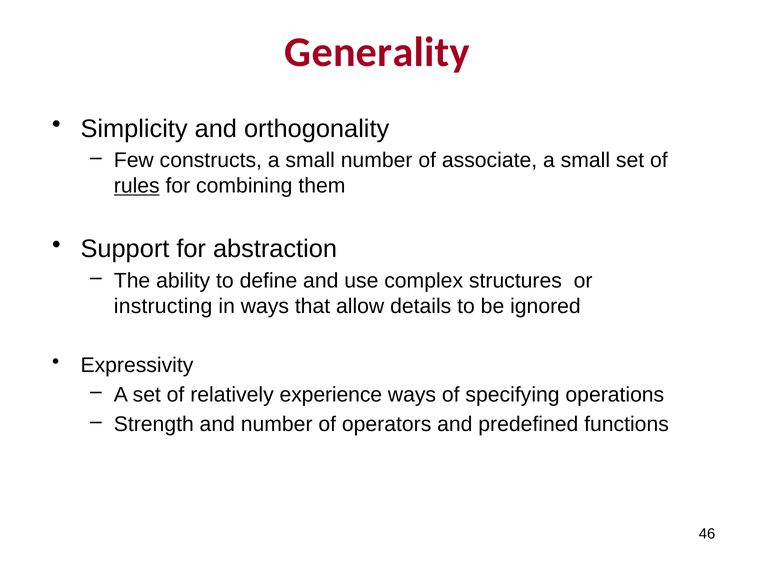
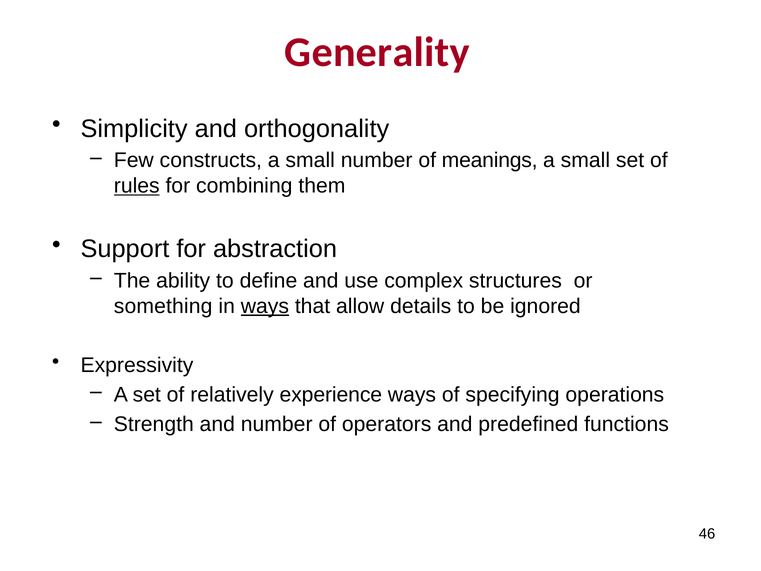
associate: associate -> meanings
instructing: instructing -> something
ways at (265, 306) underline: none -> present
